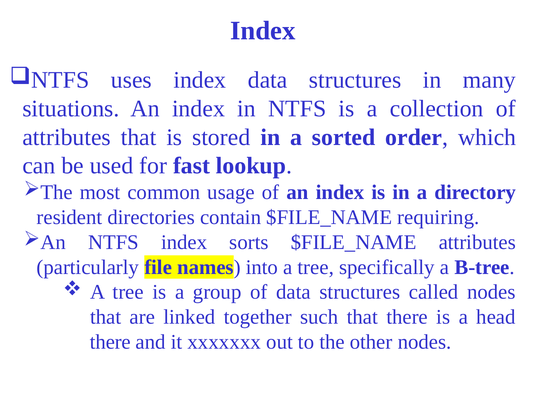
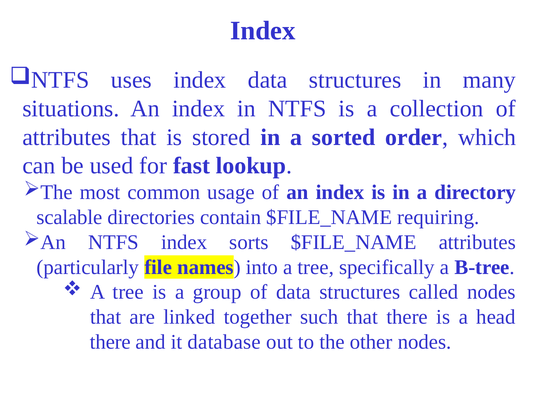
resident: resident -> scalable
xxxxxxx: xxxxxxx -> database
